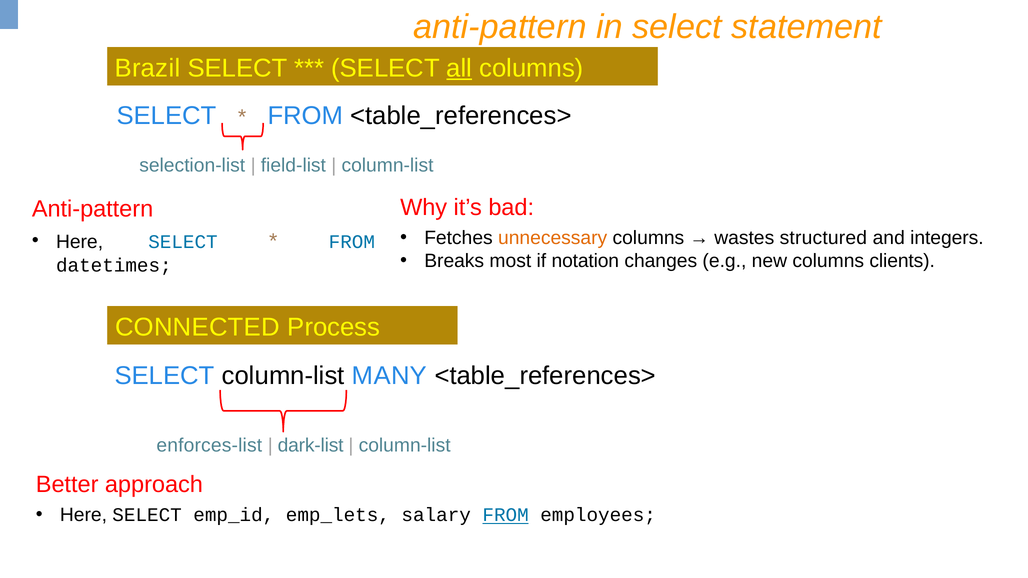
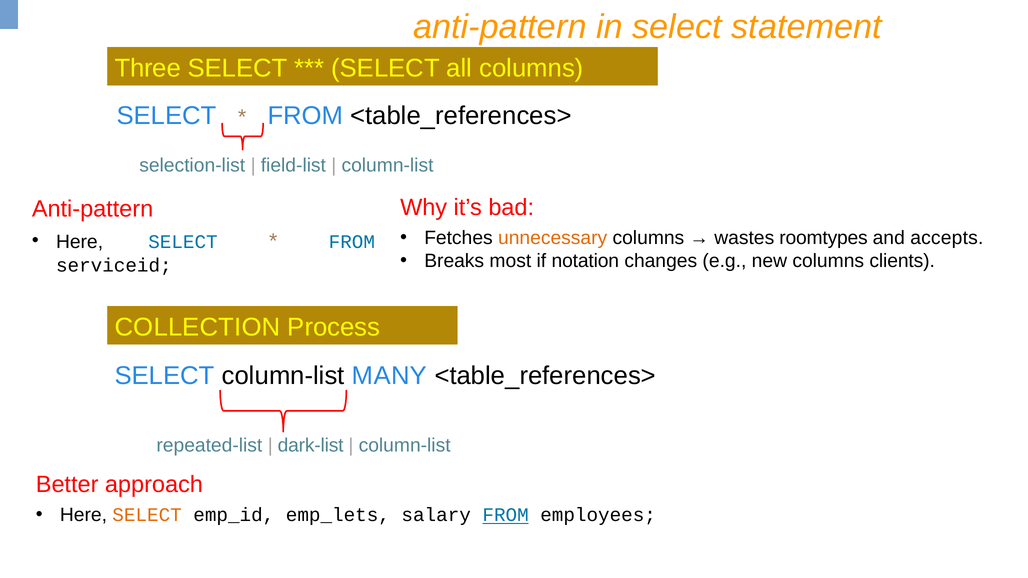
Brazil: Brazil -> Three
all underline: present -> none
structured: structured -> roomtypes
integers: integers -> accepts
datetimes: datetimes -> serviceid
CONNECTED: CONNECTED -> COLLECTION
enforces-list: enforces-list -> repeated-list
SELECT at (147, 515) colour: black -> orange
